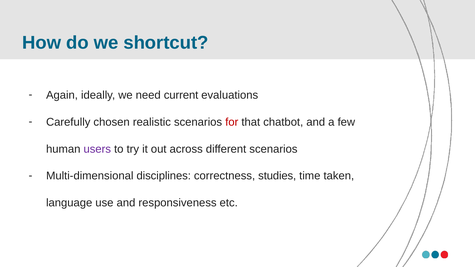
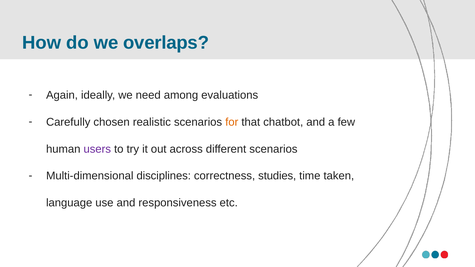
shortcut: shortcut -> overlaps
current: current -> among
for colour: red -> orange
